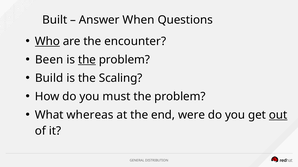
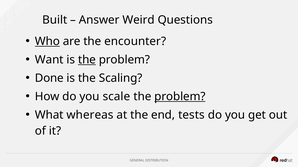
When: When -> Weird
Been: Been -> Want
Build: Build -> Done
must: must -> scale
problem at (180, 97) underline: none -> present
were: were -> tests
out underline: present -> none
